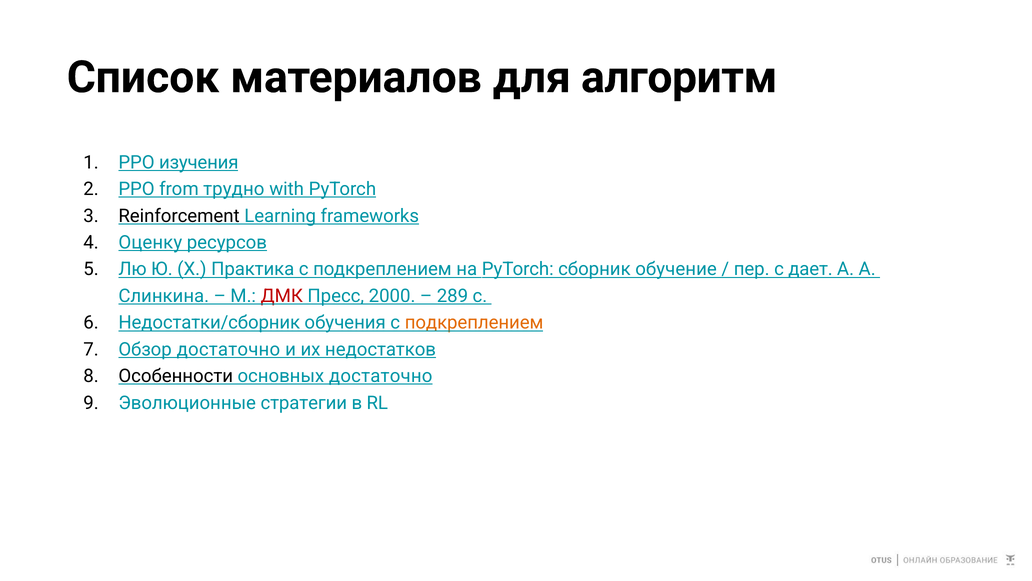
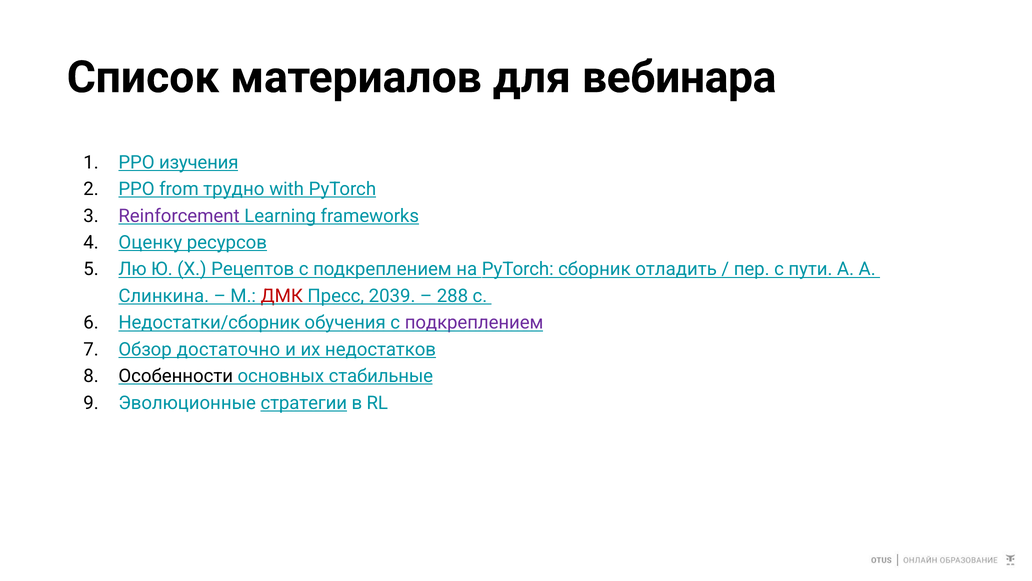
алгоритм: алгоритм -> вебинара
Reinforcement colour: black -> purple
Практика: Практика -> Рецептов
обучение: обучение -> отладить
дает: дает -> пути
2000: 2000 -> 2039
289: 289 -> 288
подкреплением at (474, 323) colour: orange -> purple
основных достаточно: достаточно -> стабильные
стратегии underline: none -> present
